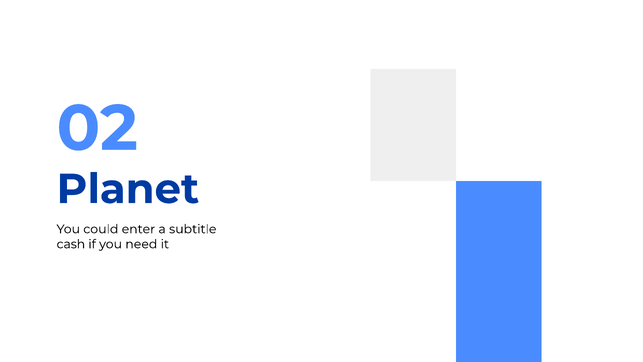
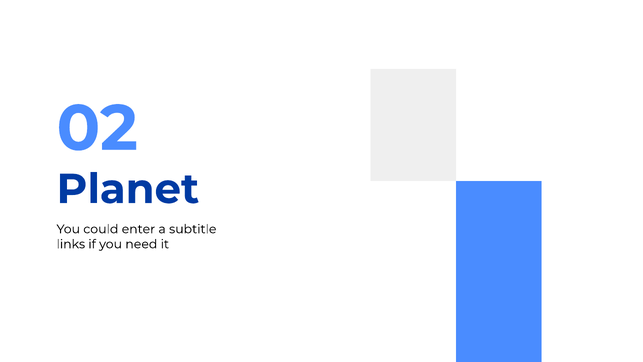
cash: cash -> links
